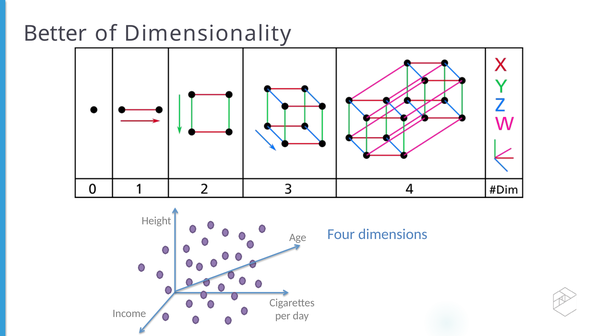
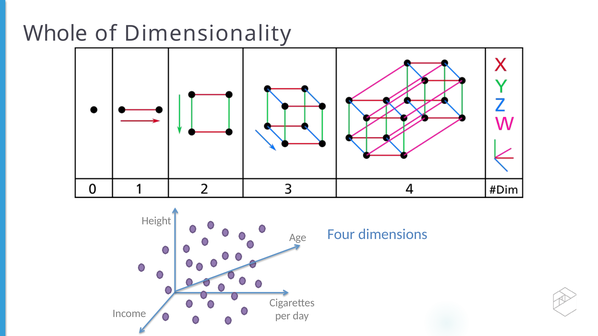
Better: Better -> Whole
